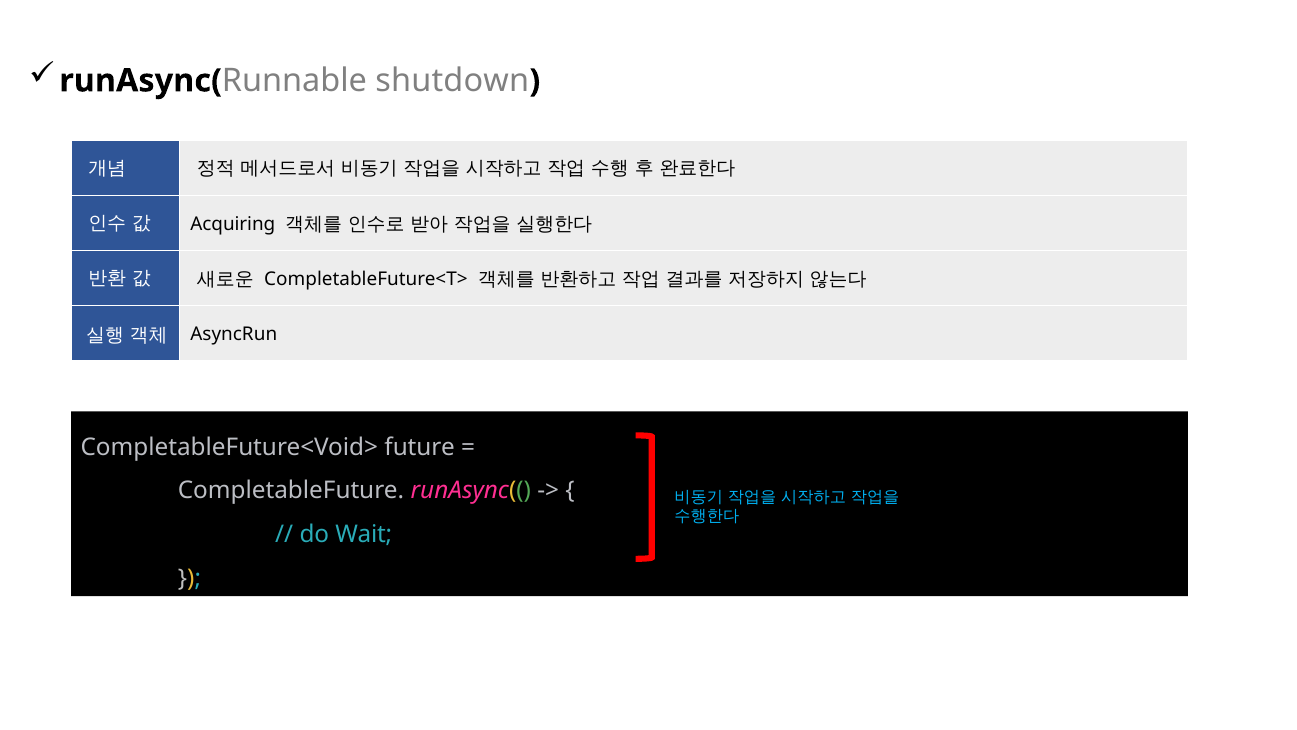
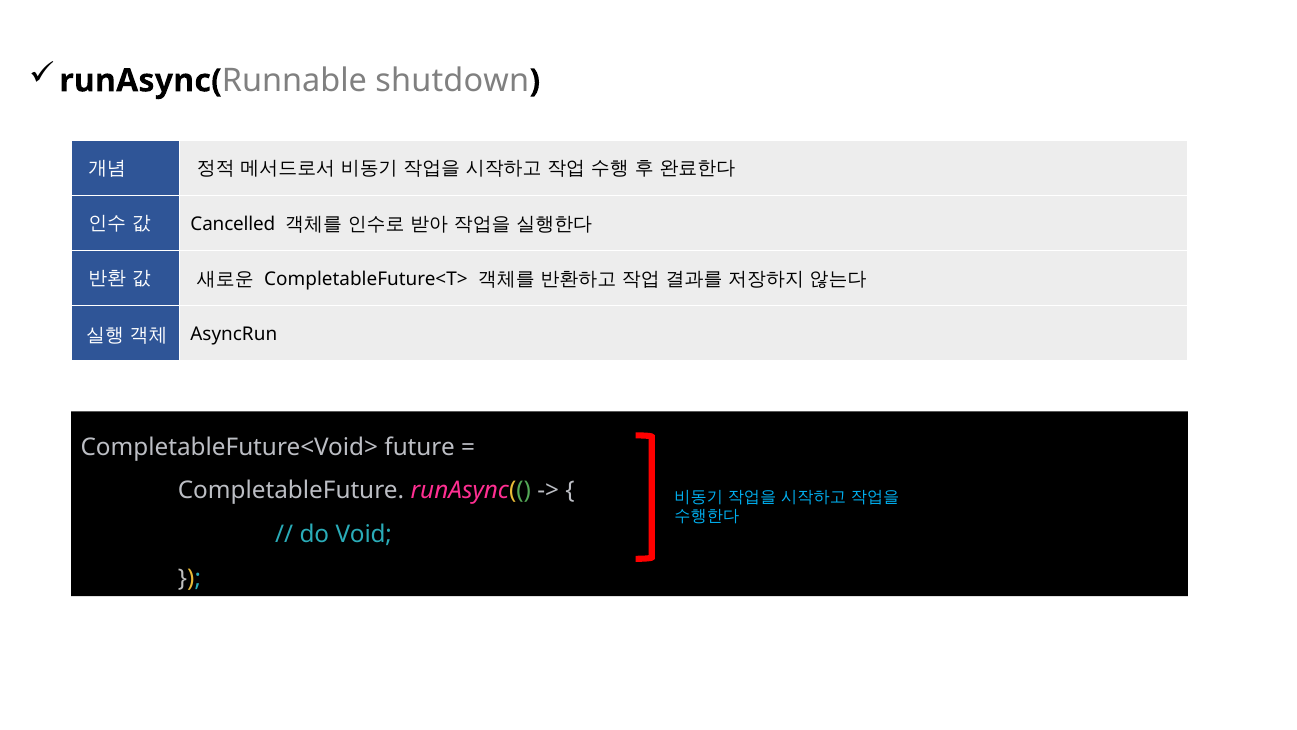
Acquiring: Acquiring -> Cancelled
Wait: Wait -> Void
